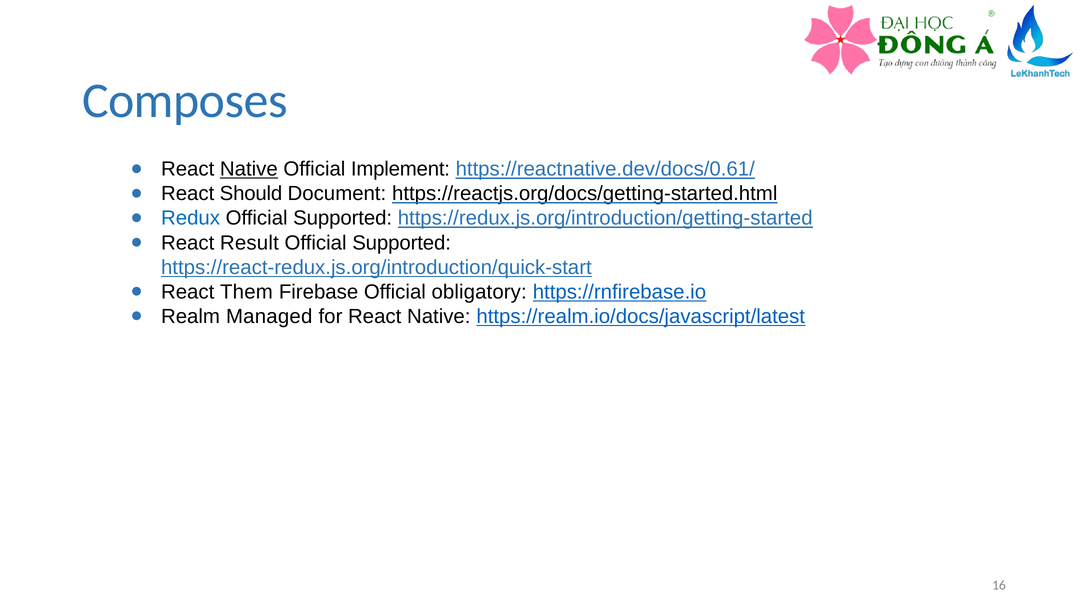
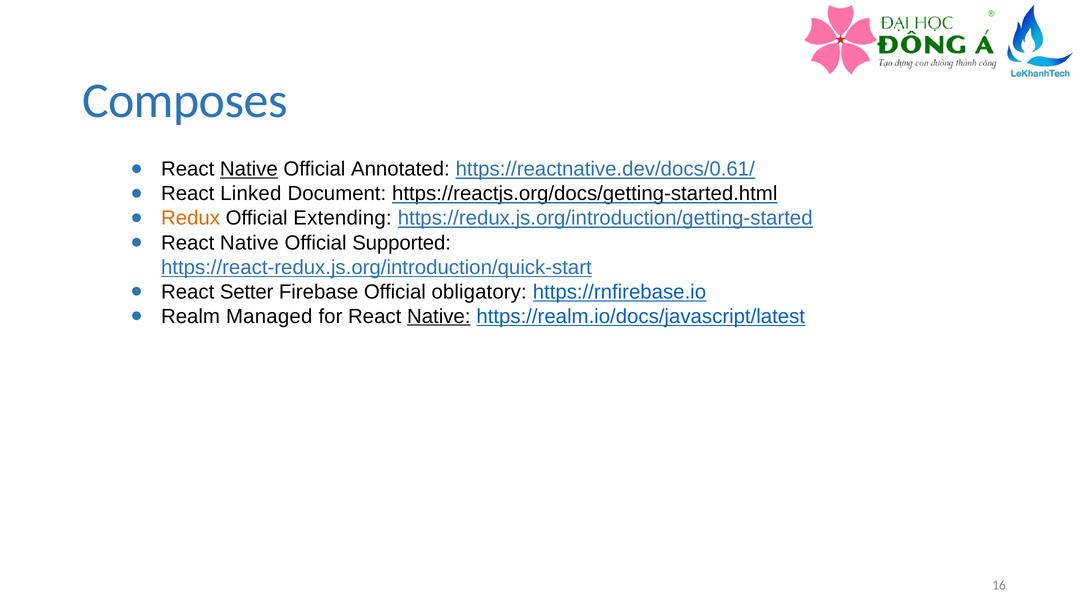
Implement: Implement -> Annotated
Should: Should -> Linked
Redux colour: blue -> orange
Supported at (343, 218): Supported -> Extending
Result at (249, 243): Result -> Native
Them: Them -> Setter
Native at (439, 316) underline: none -> present
